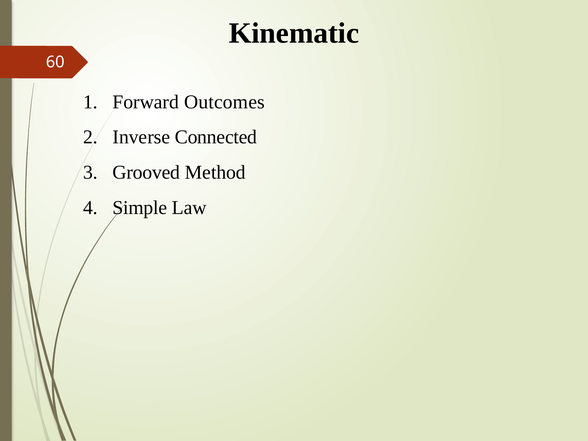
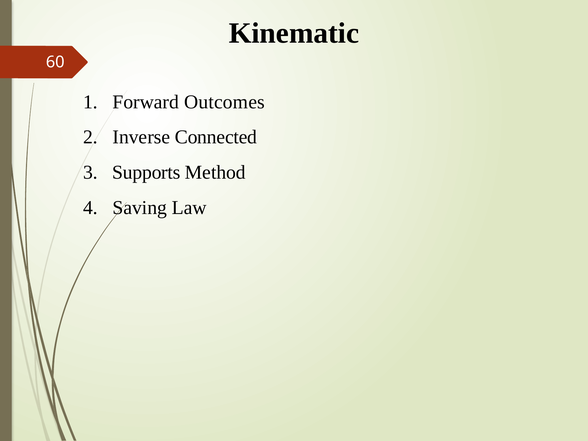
Grooved: Grooved -> Supports
Simple: Simple -> Saving
